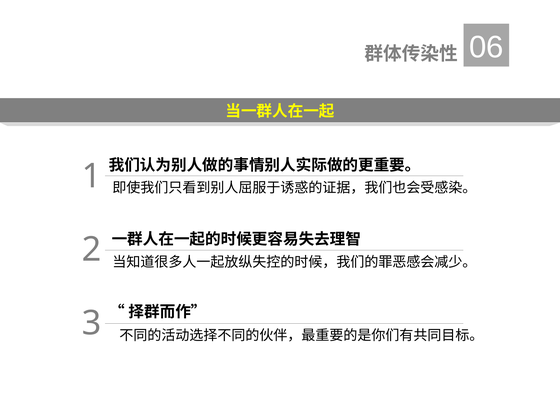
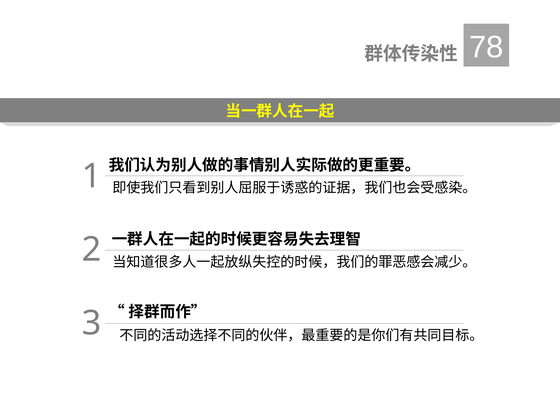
06: 06 -> 78
